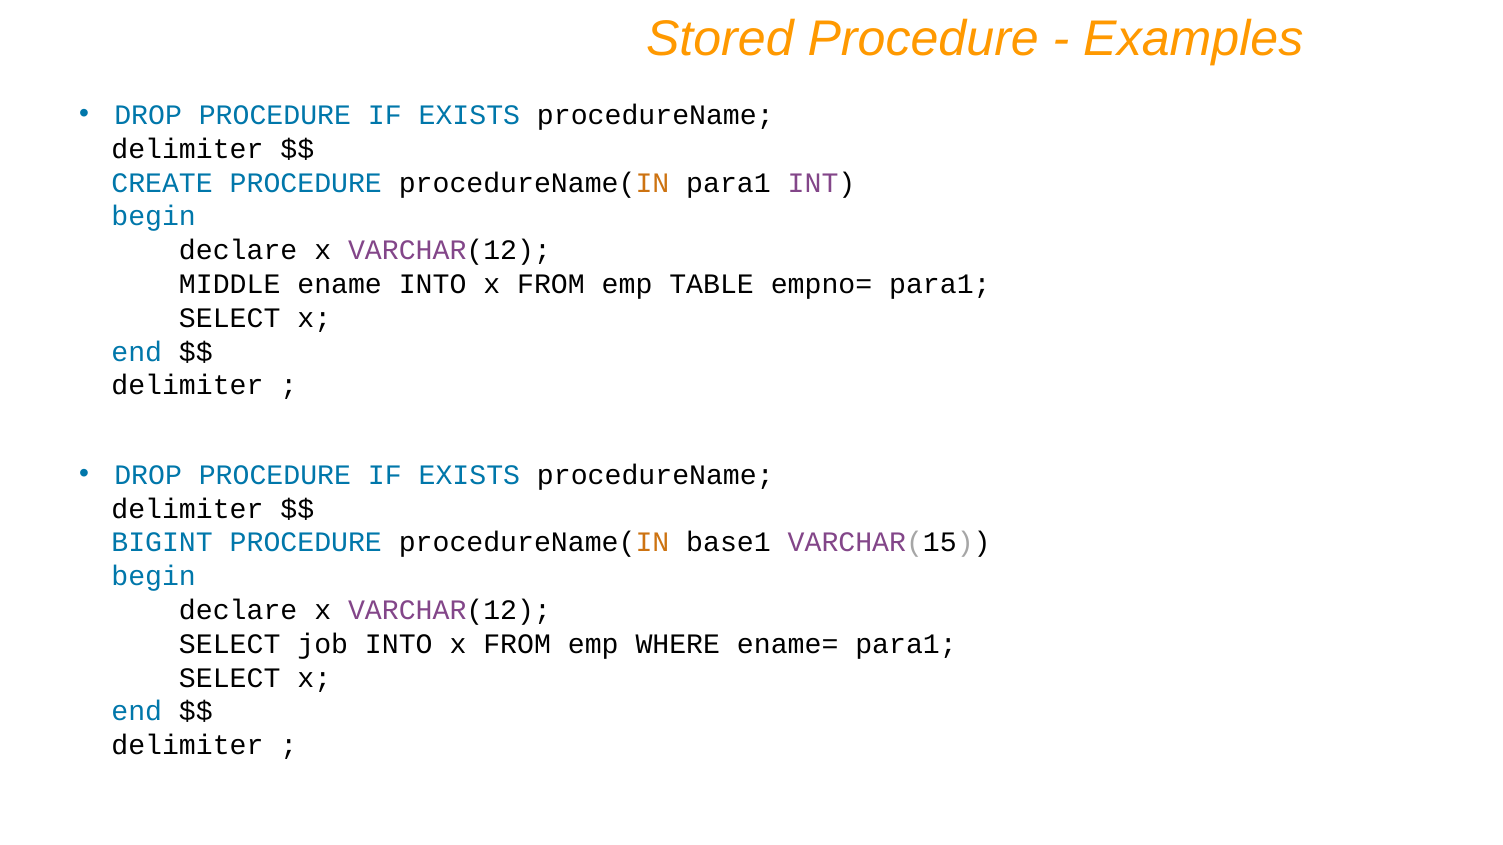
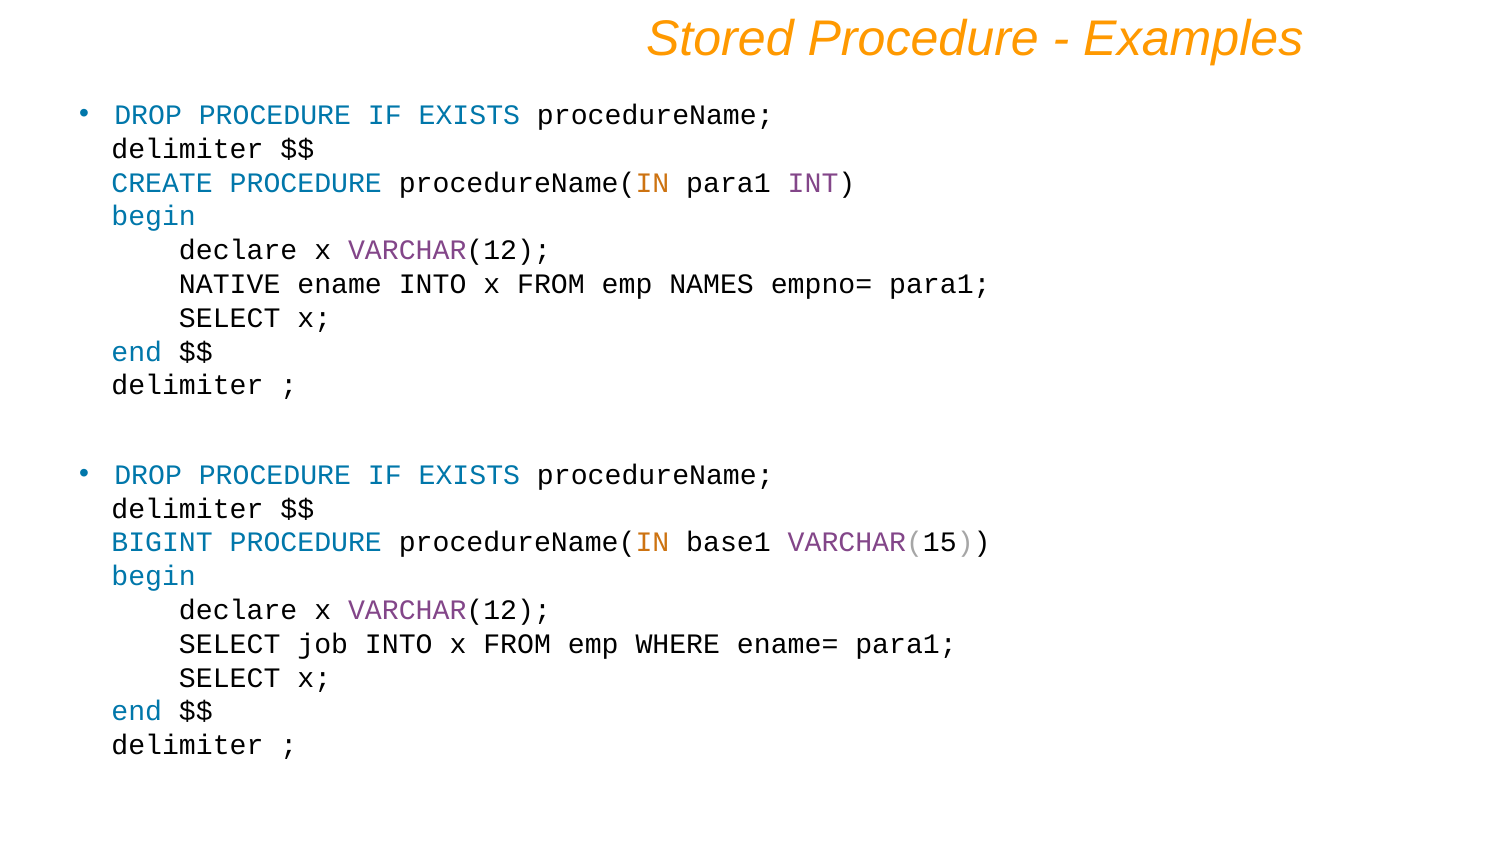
MIDDLE: MIDDLE -> NATIVE
TABLE: TABLE -> NAMES
